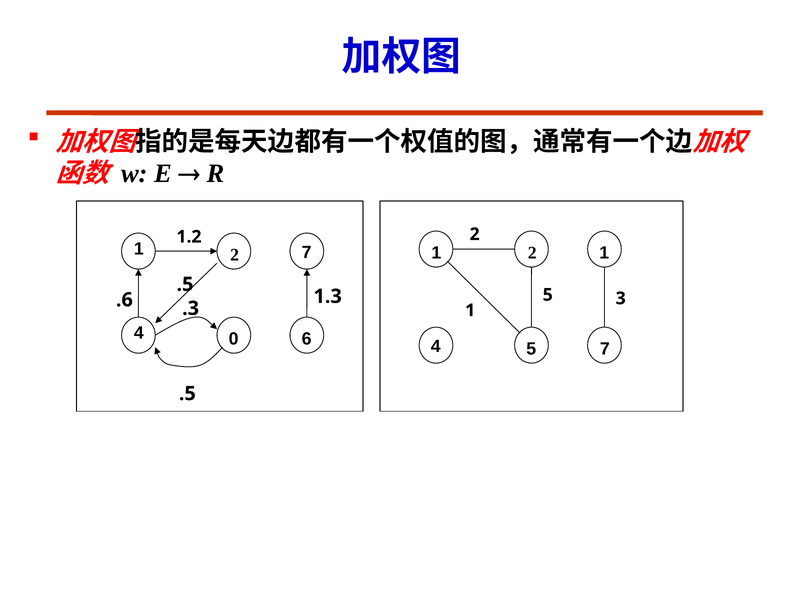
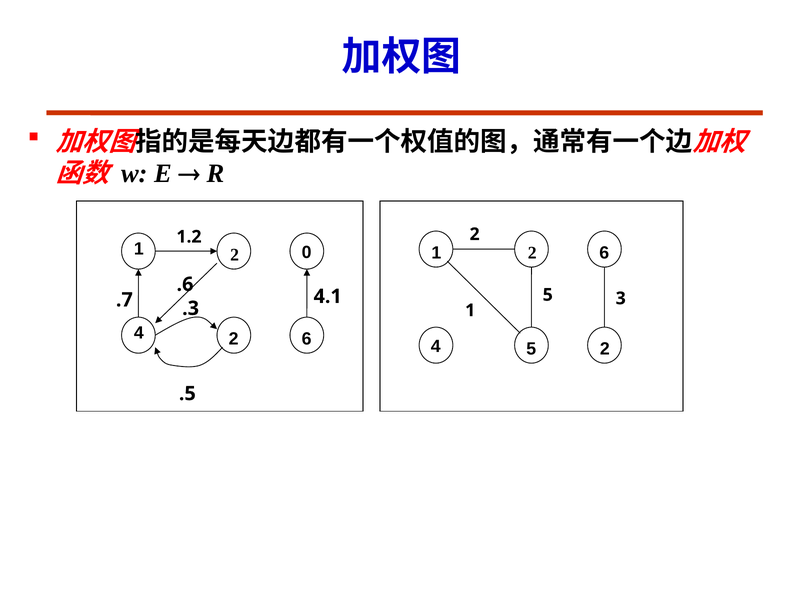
2 7: 7 -> 0
1 at (604, 253): 1 -> 6
.5 at (185, 284): .5 -> .6
1.3: 1.3 -> 4.1
.6: .6 -> .7
4 0: 0 -> 2
5 7: 7 -> 2
